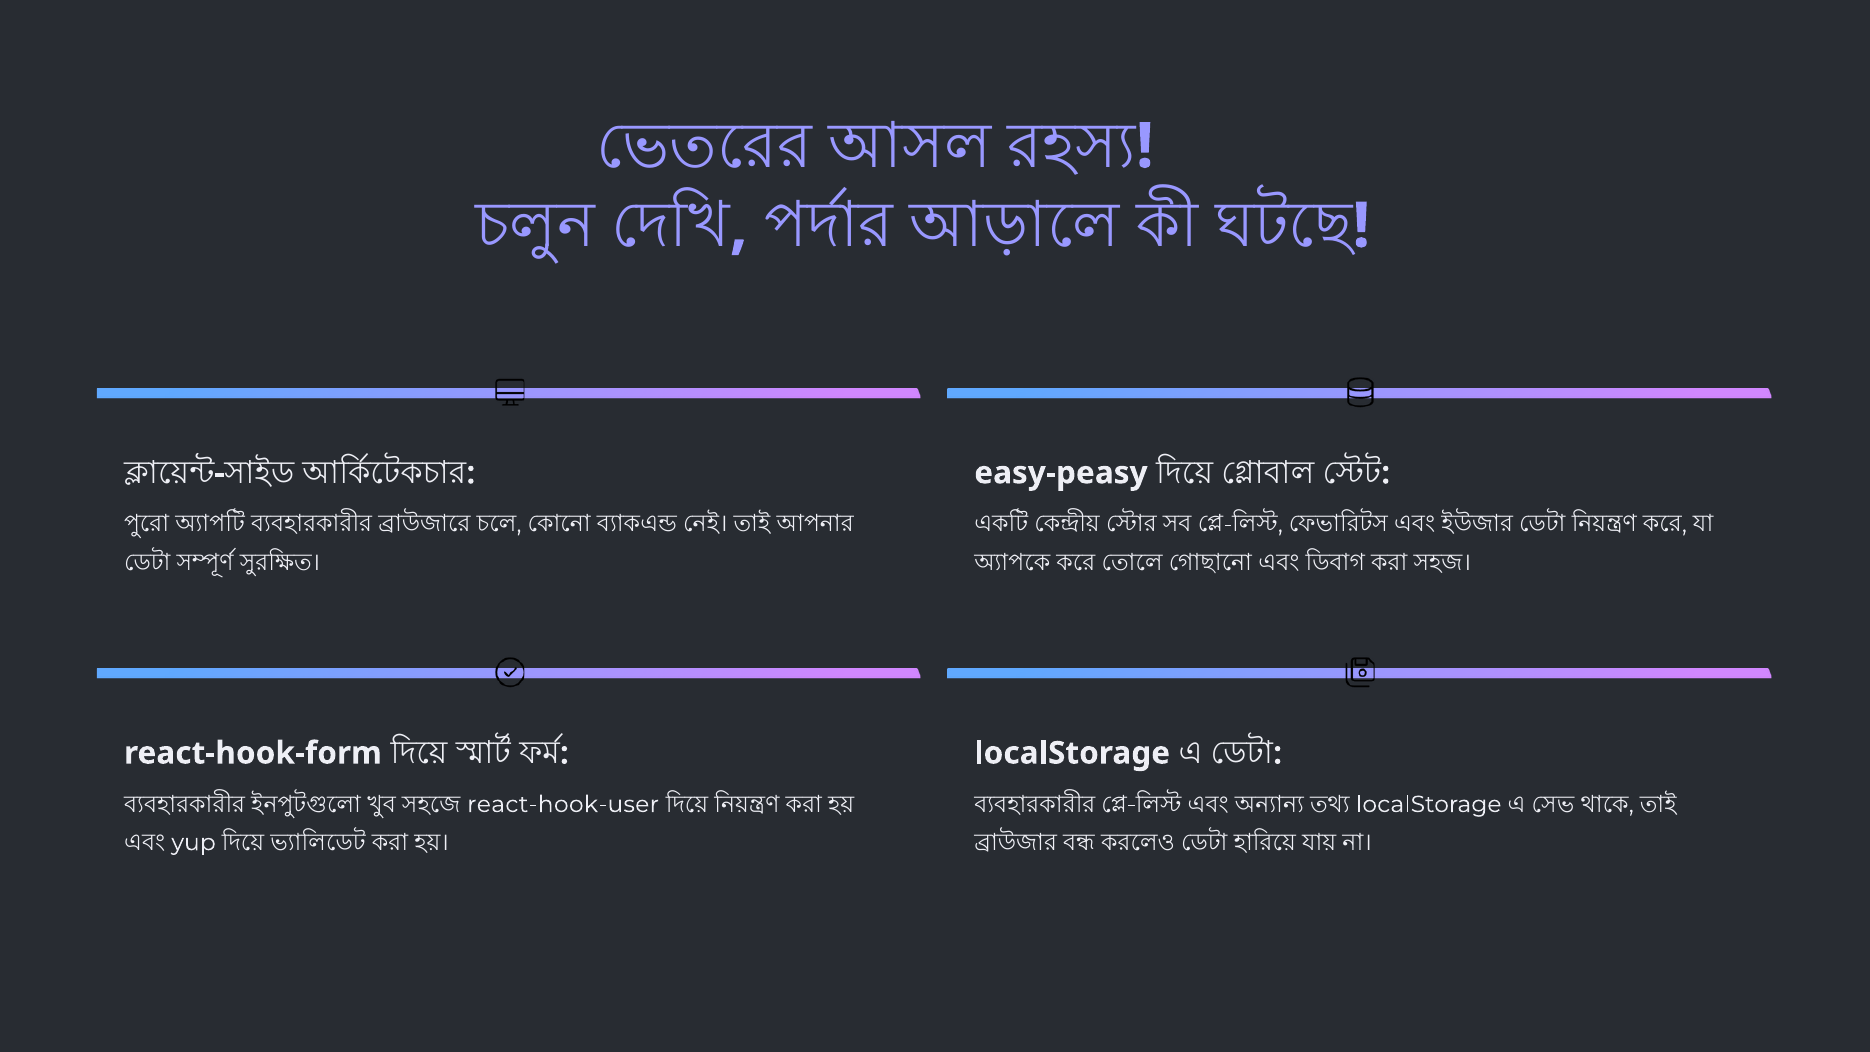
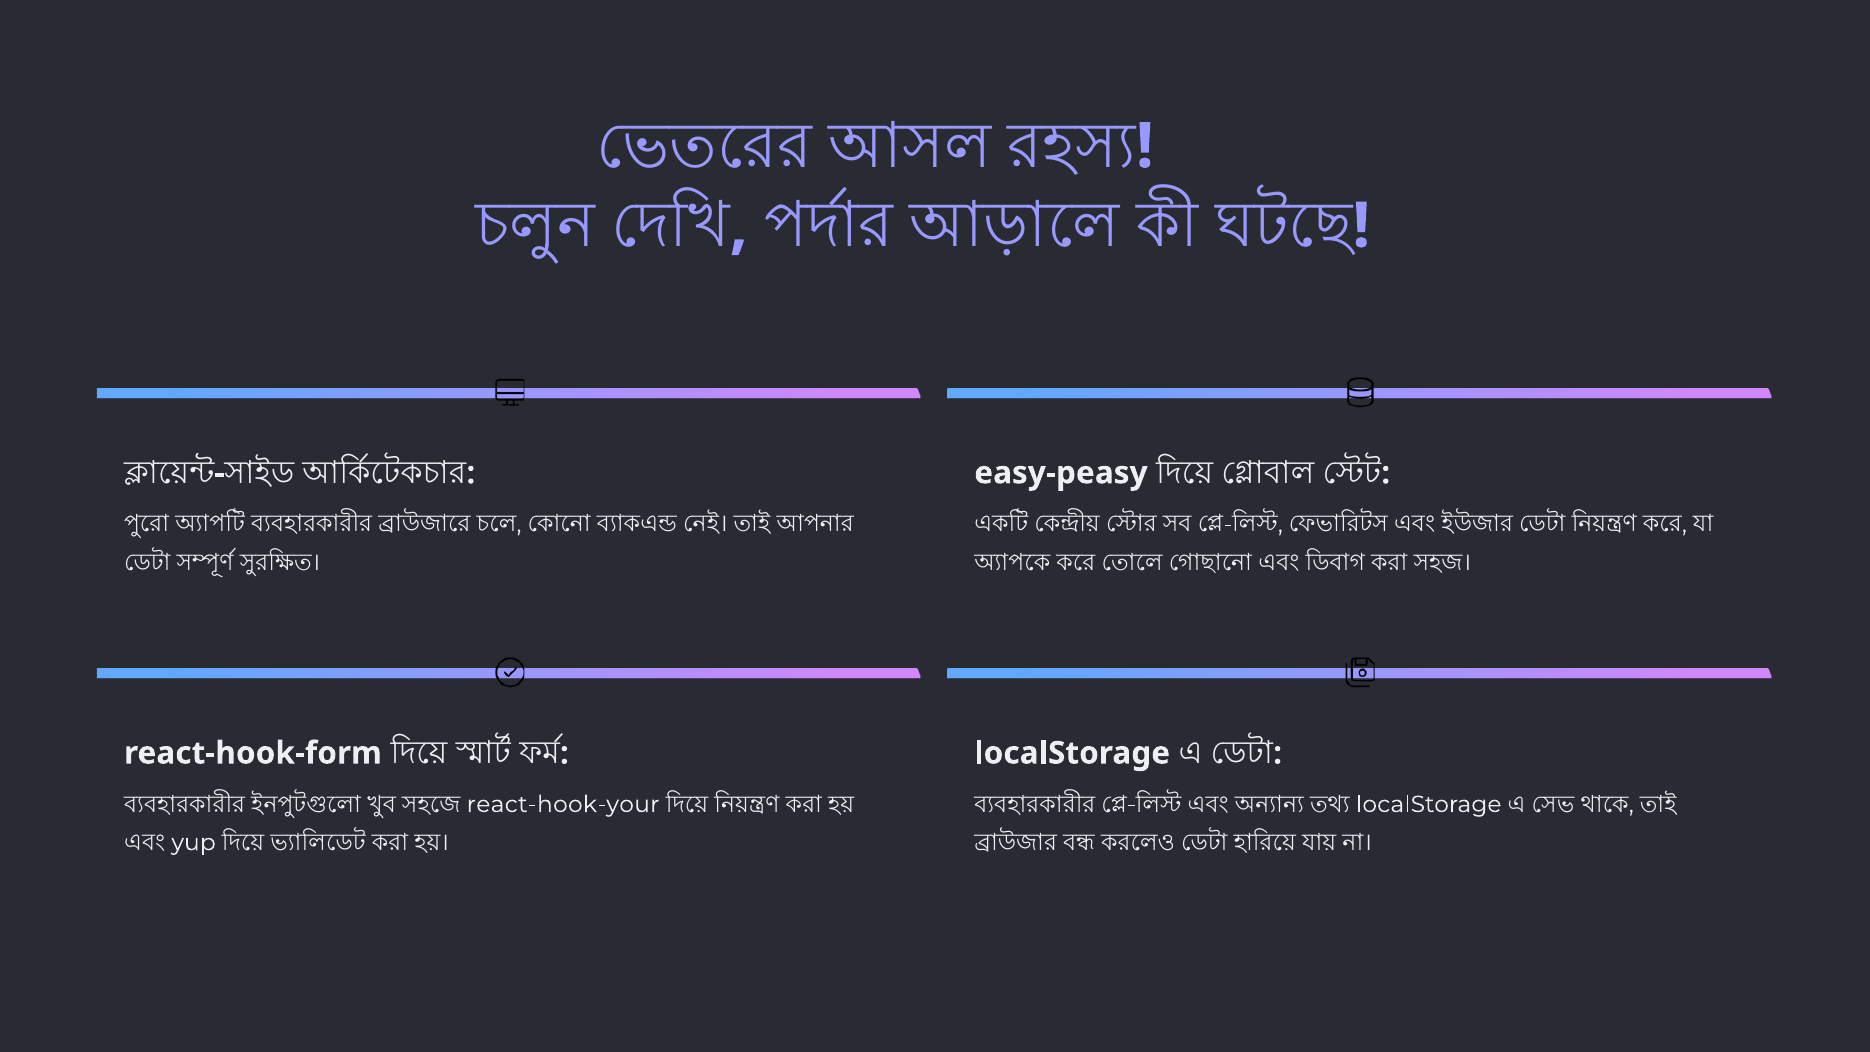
react-hook-user: react-hook-user -> react-hook-your
